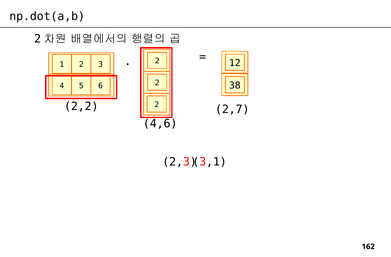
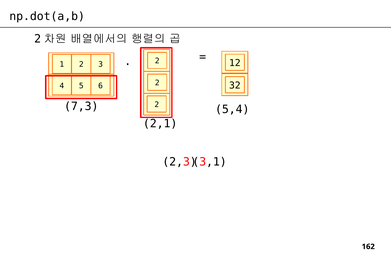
38: 38 -> 32
2,2: 2,2 -> 7,3
2,7: 2,7 -> 5,4
4,6: 4,6 -> 2,1
